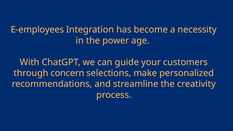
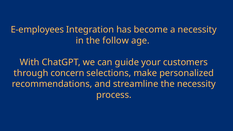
power: power -> follow
the creativity: creativity -> necessity
